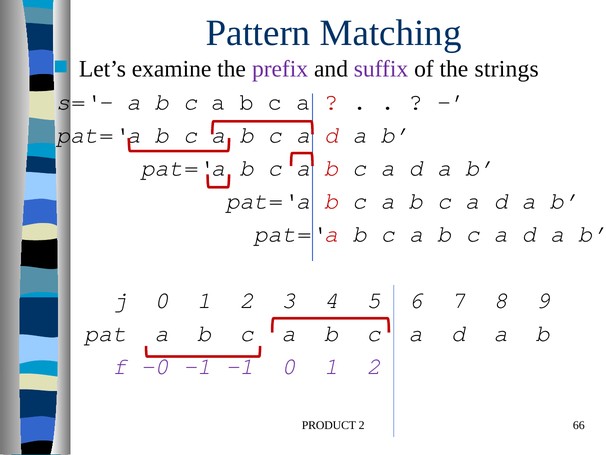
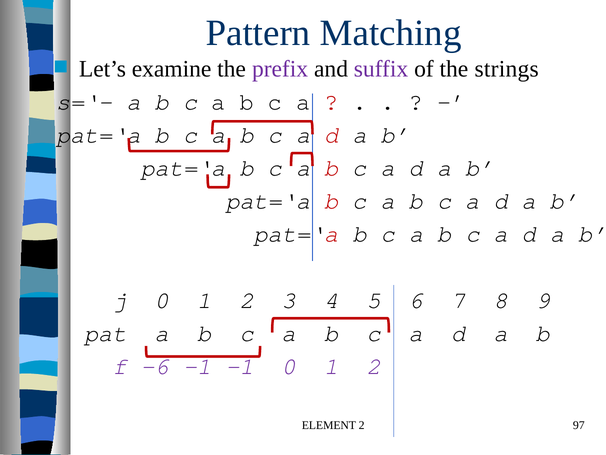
-0: -0 -> -6
PRODUCT: PRODUCT -> ELEMENT
66: 66 -> 97
